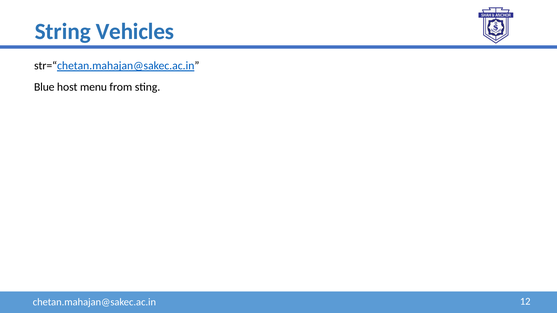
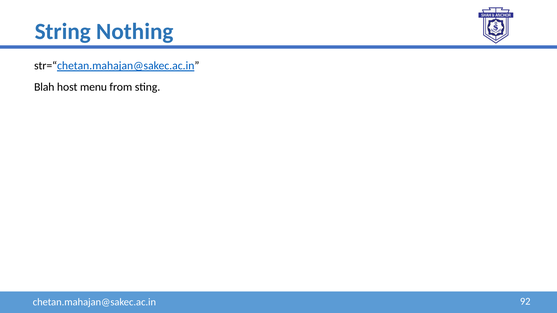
Vehicles: Vehicles -> Nothing
Blue: Blue -> Blah
12: 12 -> 92
